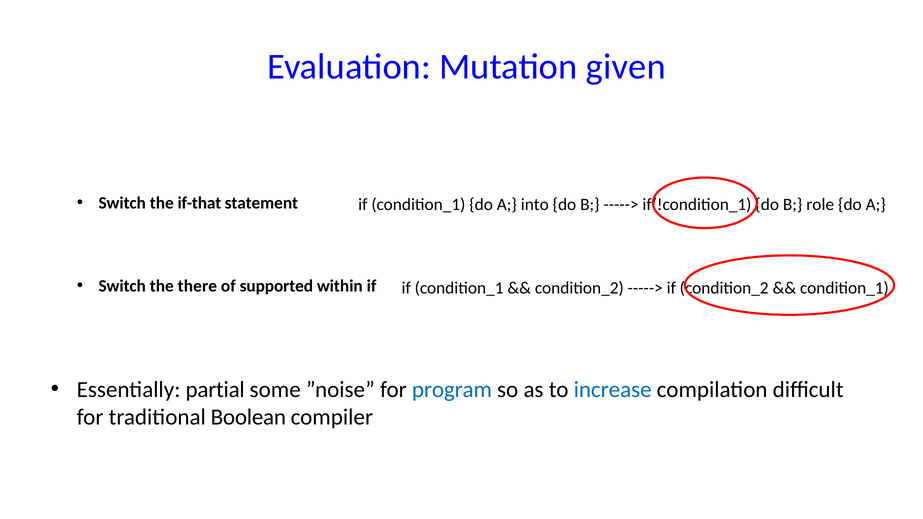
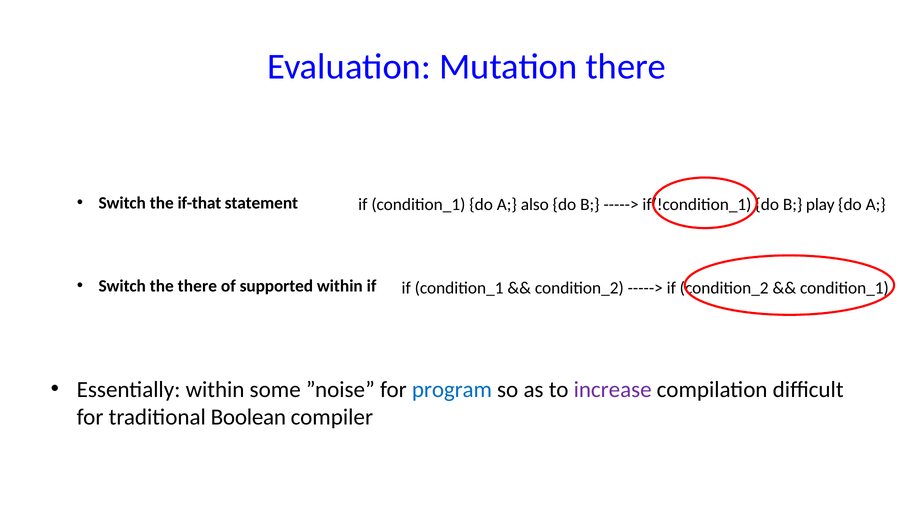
Mutation given: given -> there
into: into -> also
role: role -> play
Essentially partial: partial -> within
increase colour: blue -> purple
